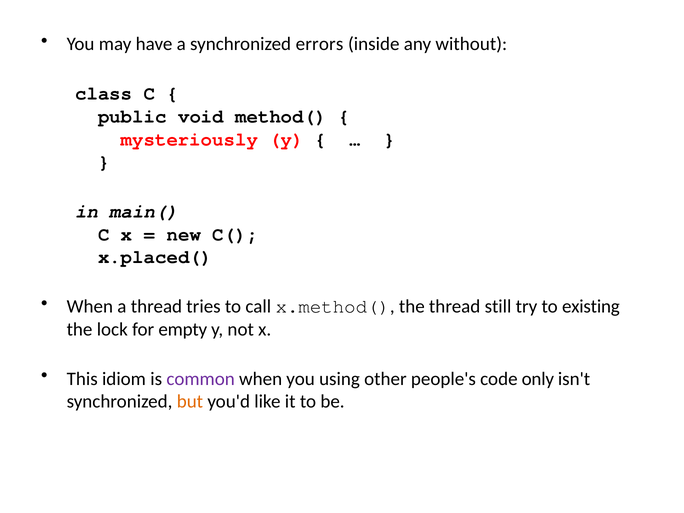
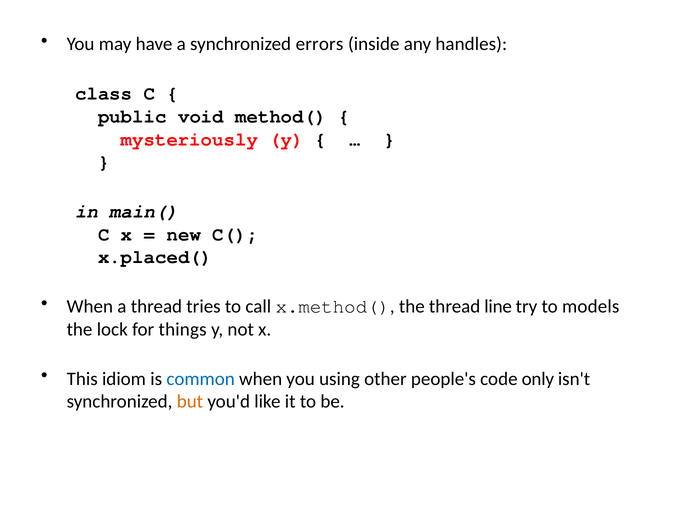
without: without -> handles
still: still -> line
existing: existing -> models
empty: empty -> things
common colour: purple -> blue
